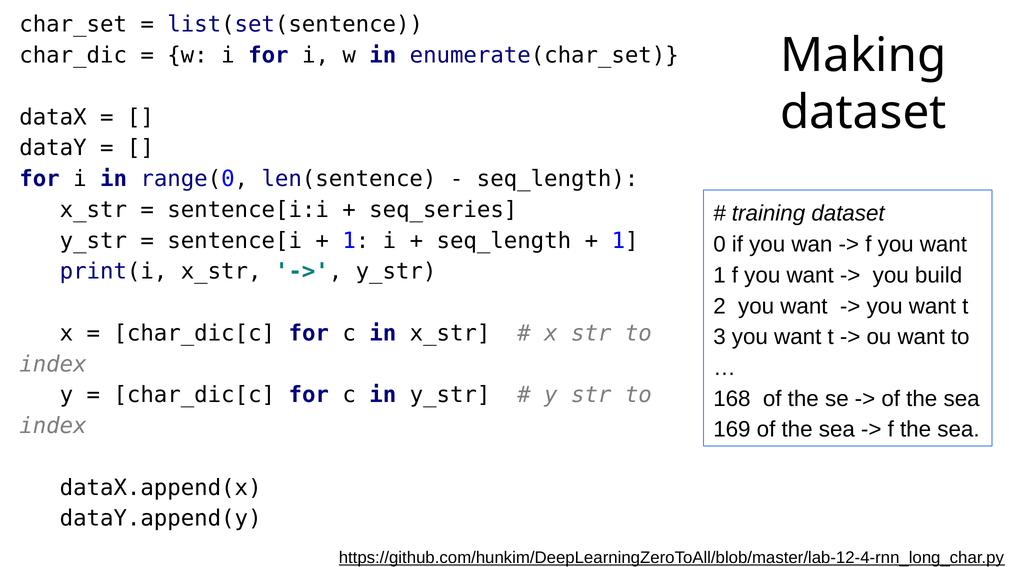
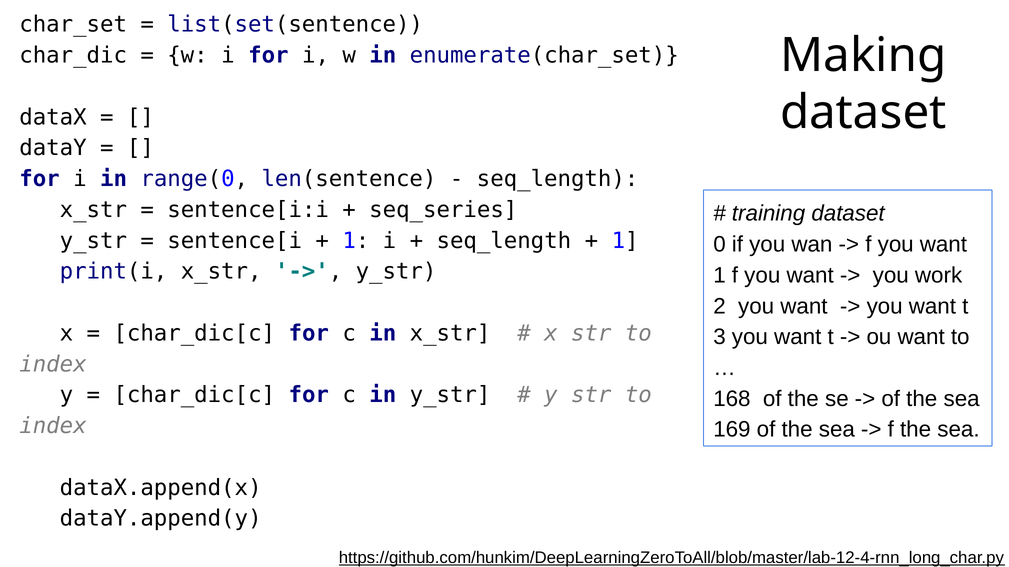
build: build -> work
